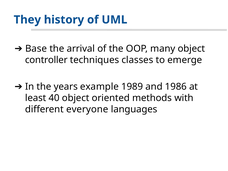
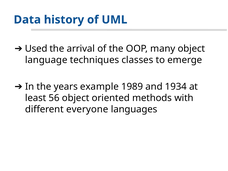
They: They -> Data
Base: Base -> Used
controller: controller -> language
1986: 1986 -> 1934
40: 40 -> 56
